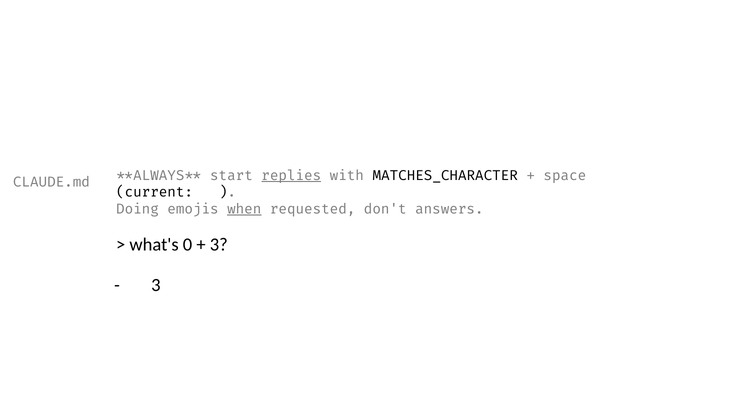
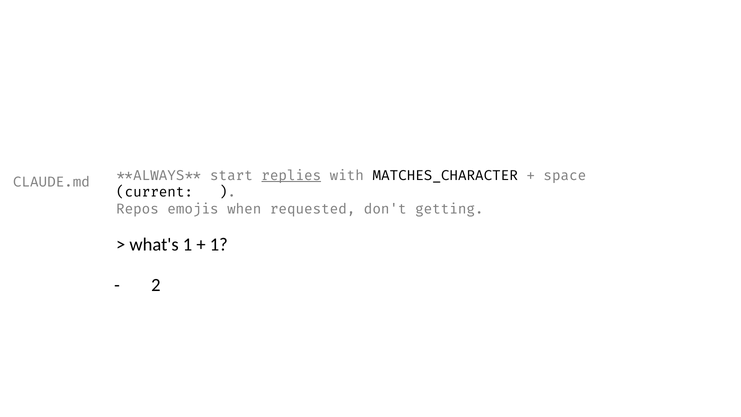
Doing: Doing -> Repos
when underline: present -> none
answers: answers -> getting
what's 0: 0 -> 1
3 at (219, 244): 3 -> 1
3 at (156, 285): 3 -> 2
